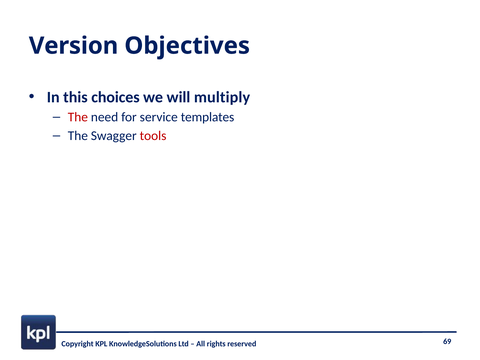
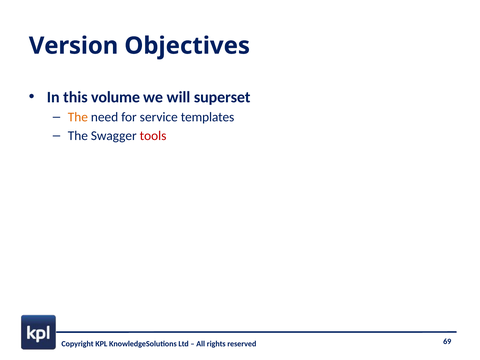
choices: choices -> volume
multiply: multiply -> superset
The at (78, 117) colour: red -> orange
